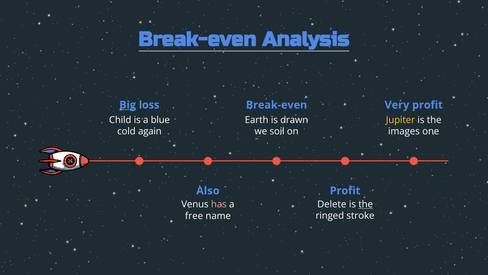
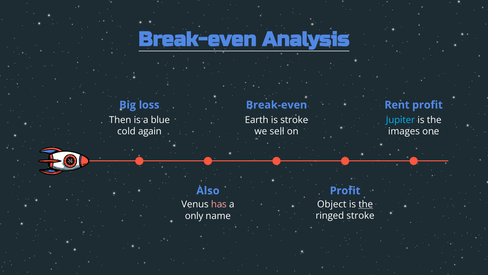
Big underline: present -> none
Very: Very -> Rent
Child: Child -> Then
is drawn: drawn -> stroke
Jupiter colour: yellow -> light blue
soil: soil -> sell
Delete: Delete -> Object
free: free -> only
